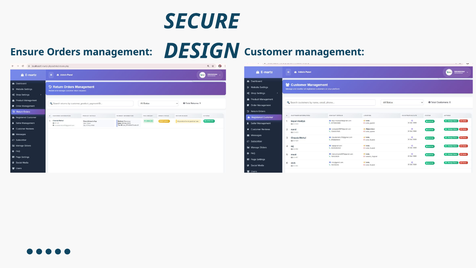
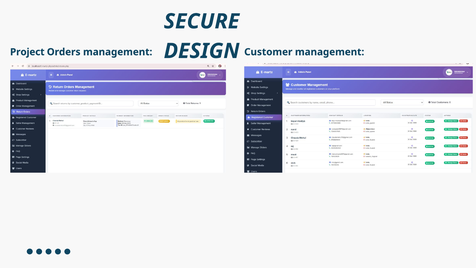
Ensure: Ensure -> Project
